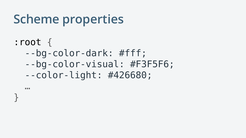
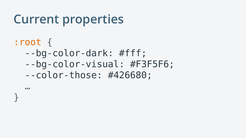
Scheme: Scheme -> Current
:root colour: black -> orange
--color-light: --color-light -> --color-those
